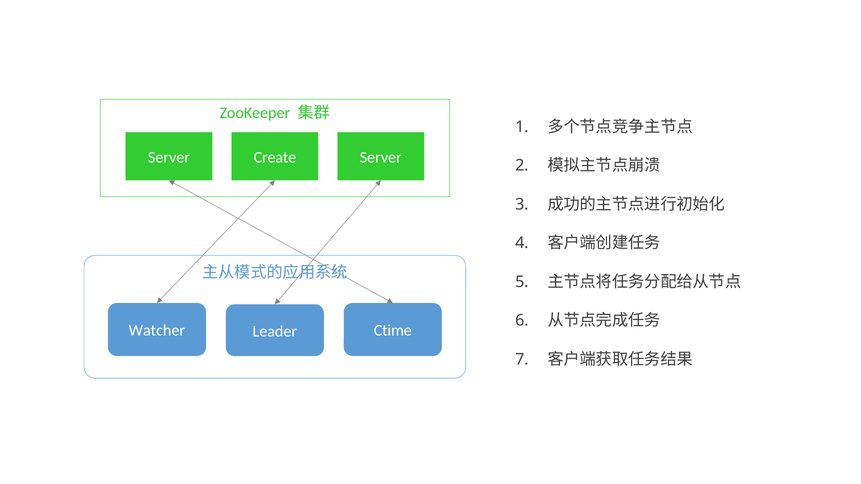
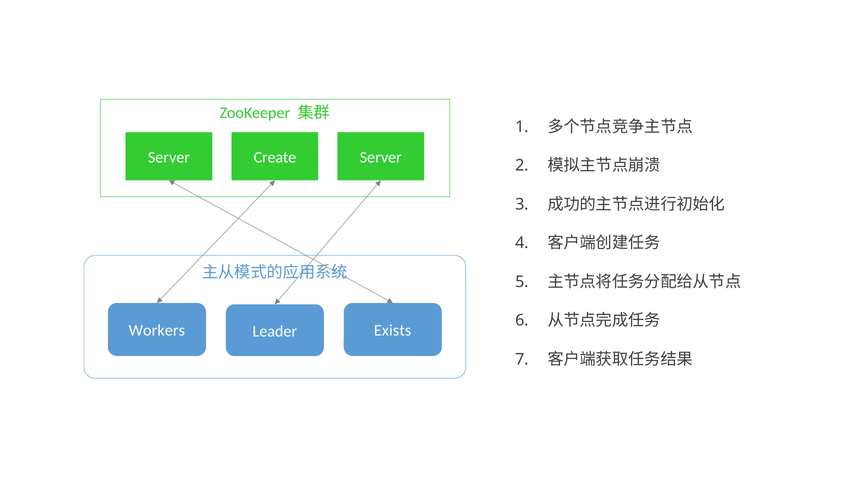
Watcher: Watcher -> Workers
Ctime: Ctime -> Exists
